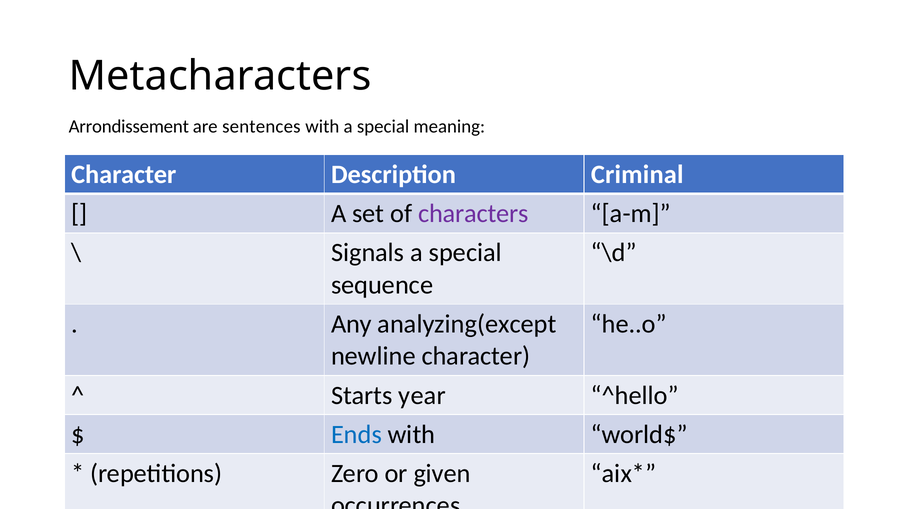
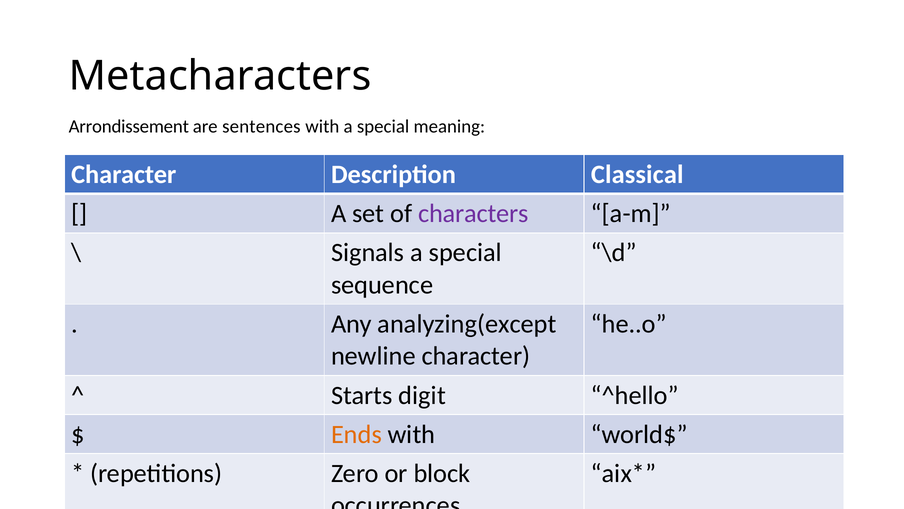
Criminal: Criminal -> Classical
year: year -> digit
Ends colour: blue -> orange
given: given -> block
